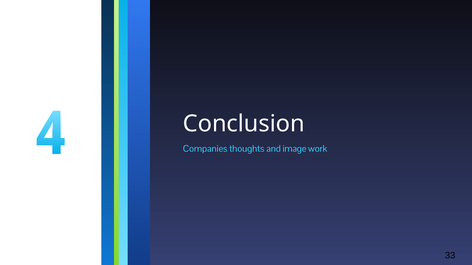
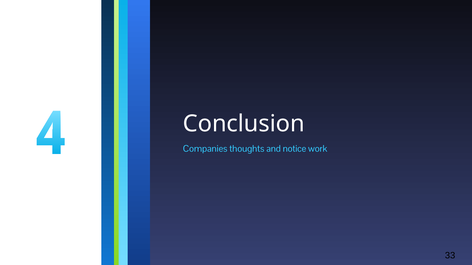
image: image -> notice
